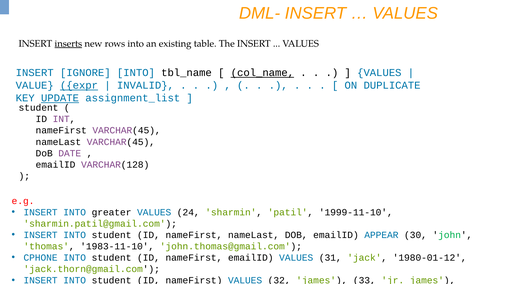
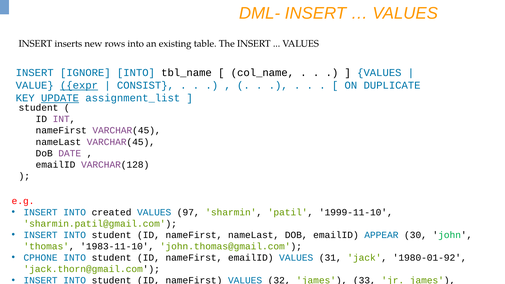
inserts underline: present -> none
col_name underline: present -> none
INVALID: INVALID -> CONSIST
greater: greater -> created
24: 24 -> 97
1980-01-12: 1980-01-12 -> 1980-01-92
